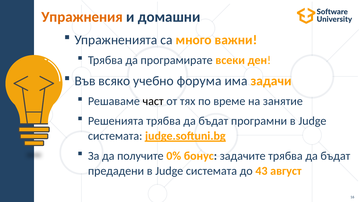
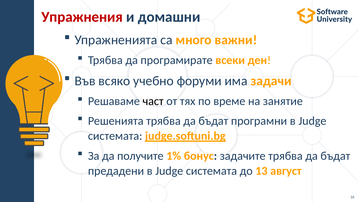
Упражнения colour: orange -> red
форума: форума -> форуми
0%: 0% -> 1%
43: 43 -> 13
